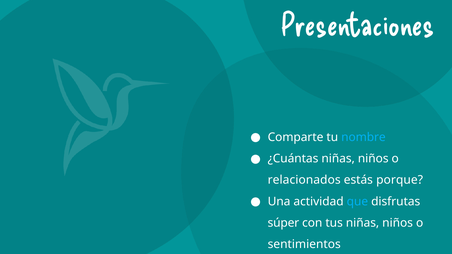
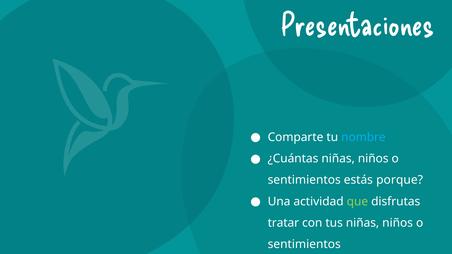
relacionados at (304, 180): relacionados -> sentimientos
que colour: light blue -> light green
súper: súper -> tratar
